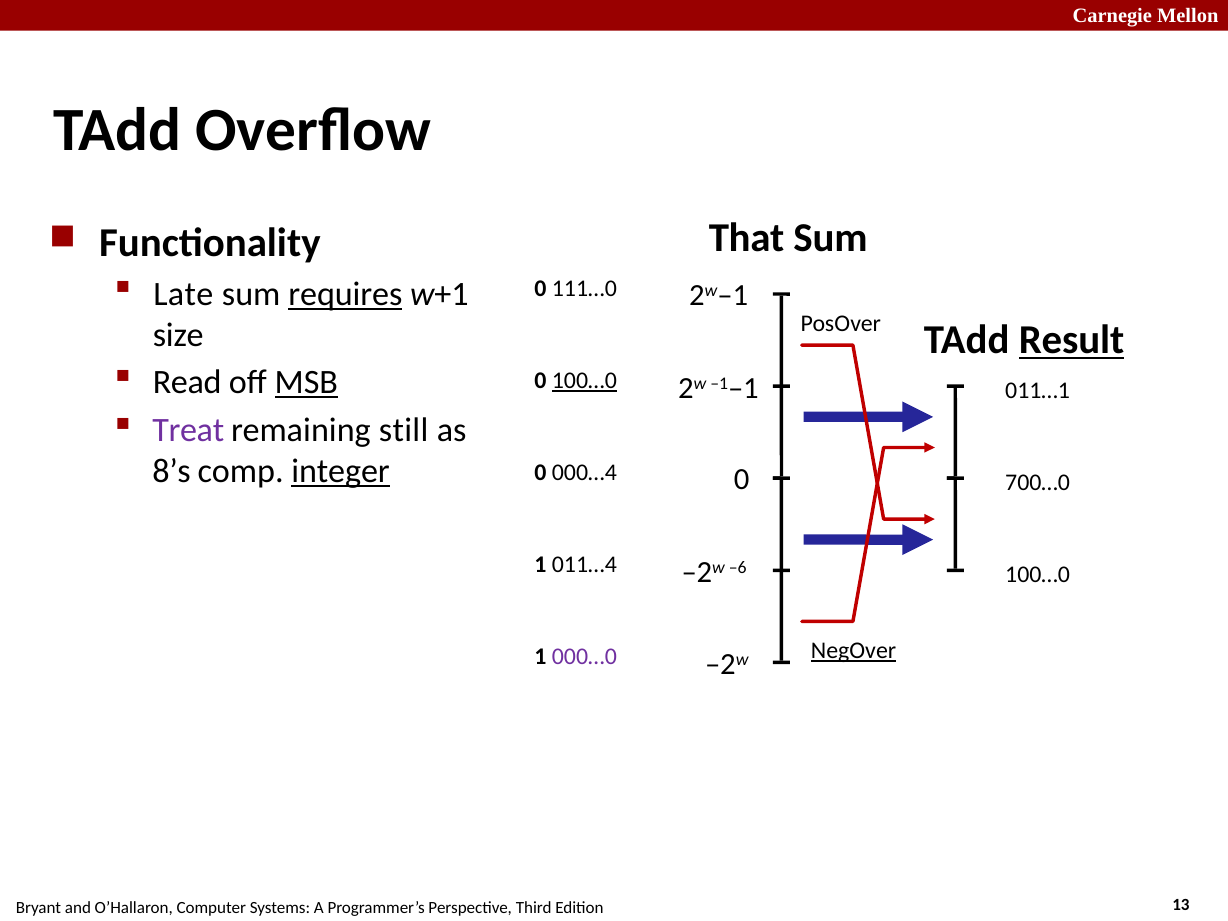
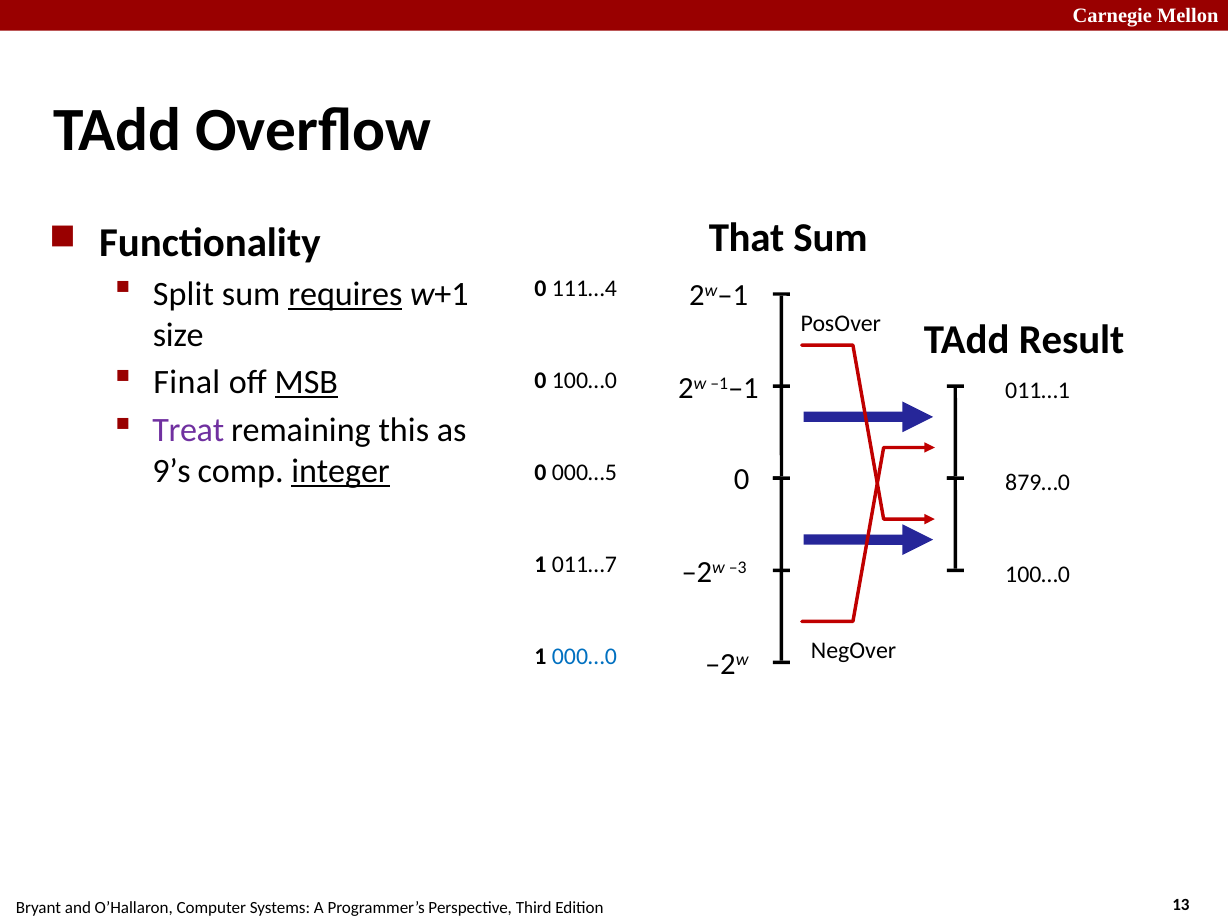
Late: Late -> Split
111…0: 111…0 -> 111…4
Result underline: present -> none
Read: Read -> Final
100…0 at (584, 381) underline: present -> none
still: still -> this
8’s: 8’s -> 9’s
000…4: 000…4 -> 000…5
700…0: 700…0 -> 879…0
011…4: 011…4 -> 011…7
–6: –6 -> –3
NegOver underline: present -> none
000…0 colour: purple -> blue
